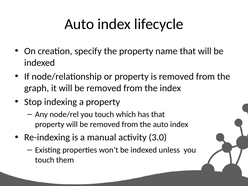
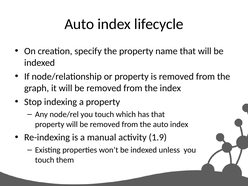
3.0: 3.0 -> 1.9
